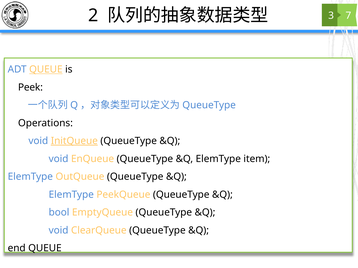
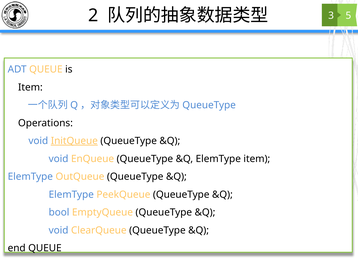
7: 7 -> 5
QUEUE at (46, 70) underline: present -> none
Peek at (30, 87): Peek -> Item
